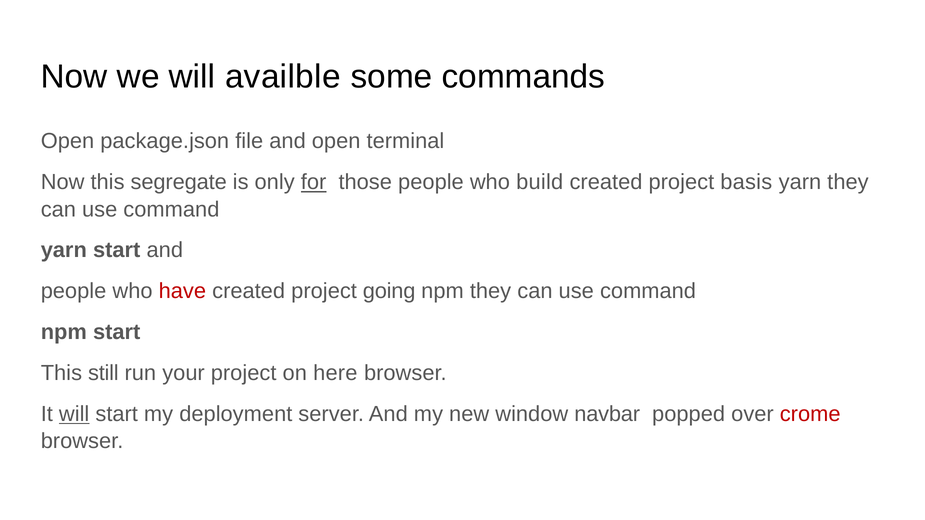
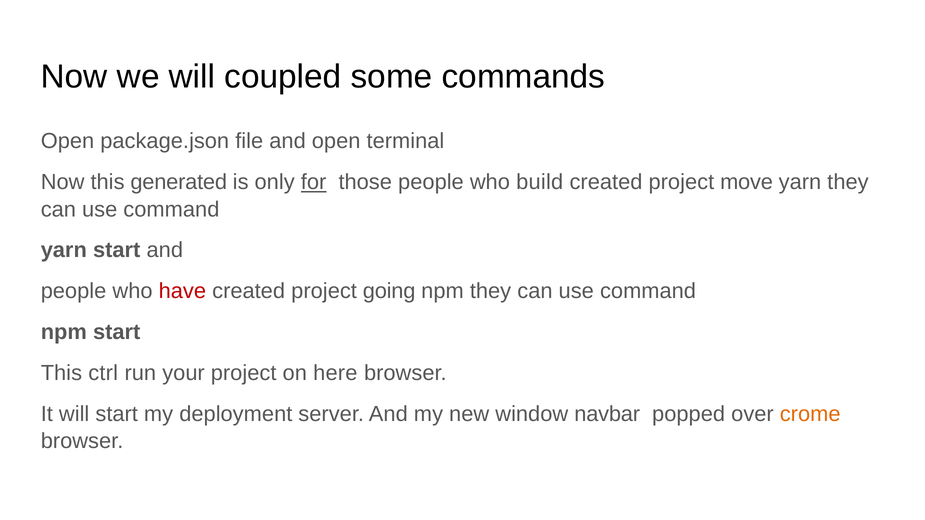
availble: availble -> coupled
segregate: segregate -> generated
basis: basis -> move
still: still -> ctrl
will at (74, 414) underline: present -> none
crome colour: red -> orange
